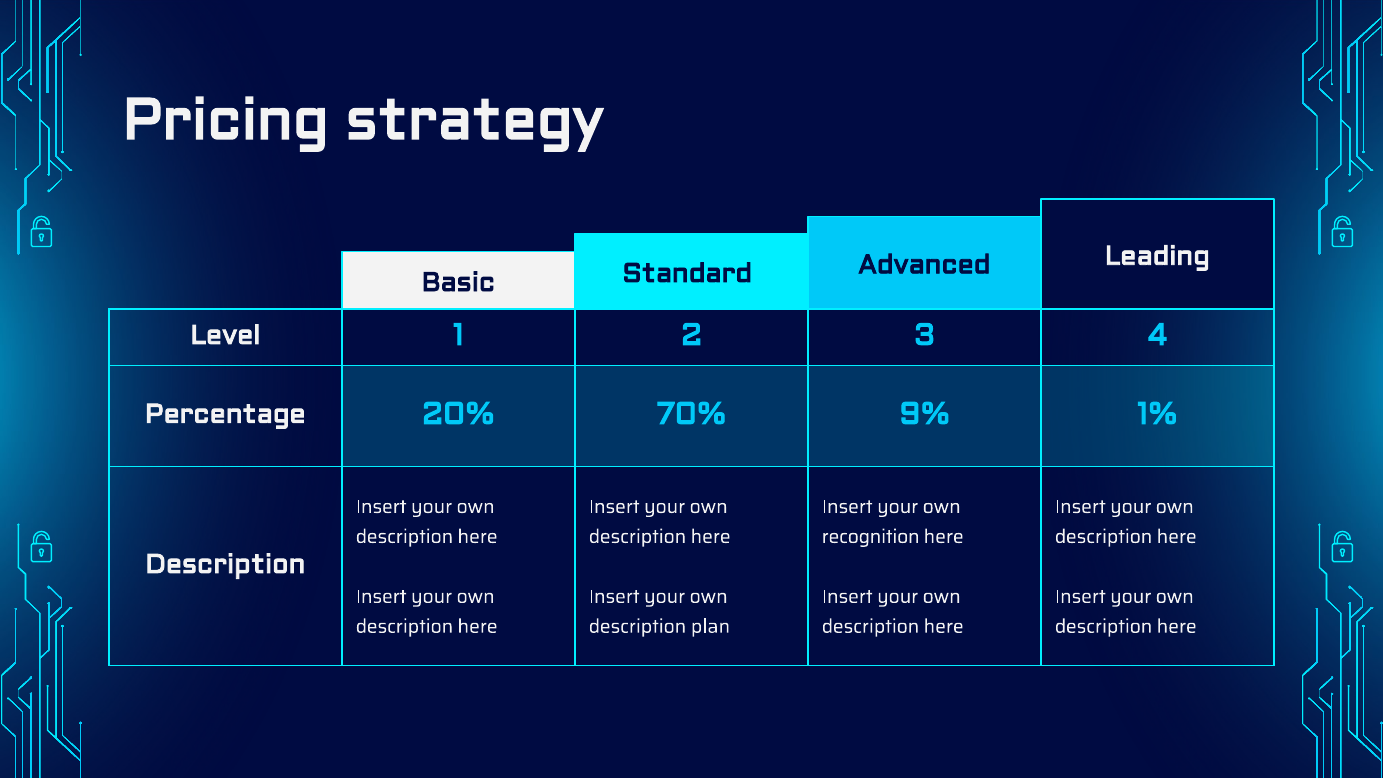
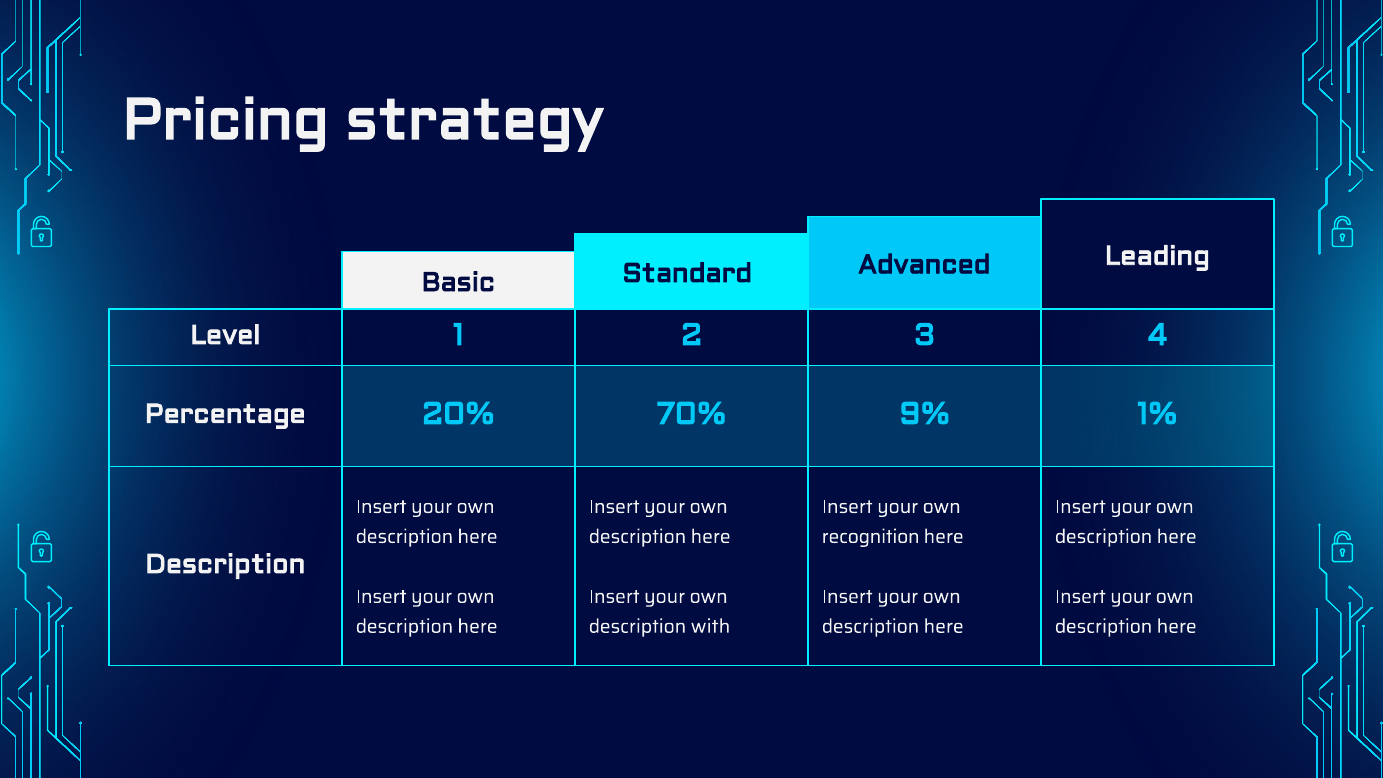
plan: plan -> with
